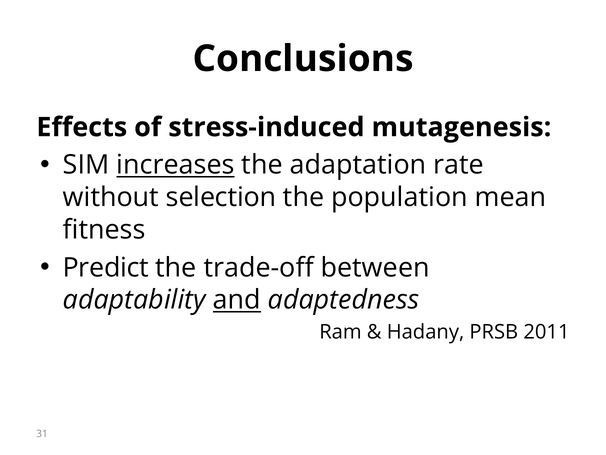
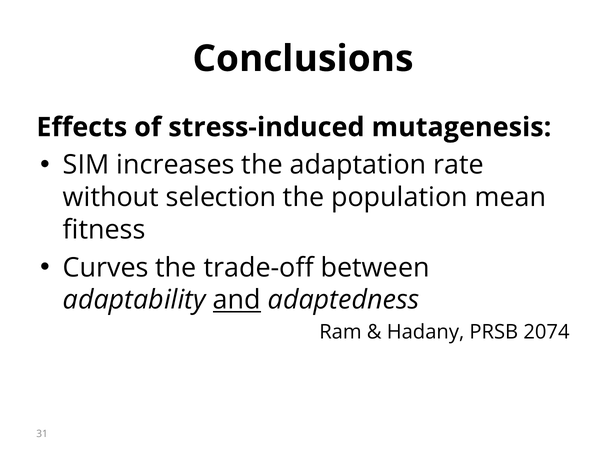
increases underline: present -> none
Predict: Predict -> Curves
2011: 2011 -> 2074
